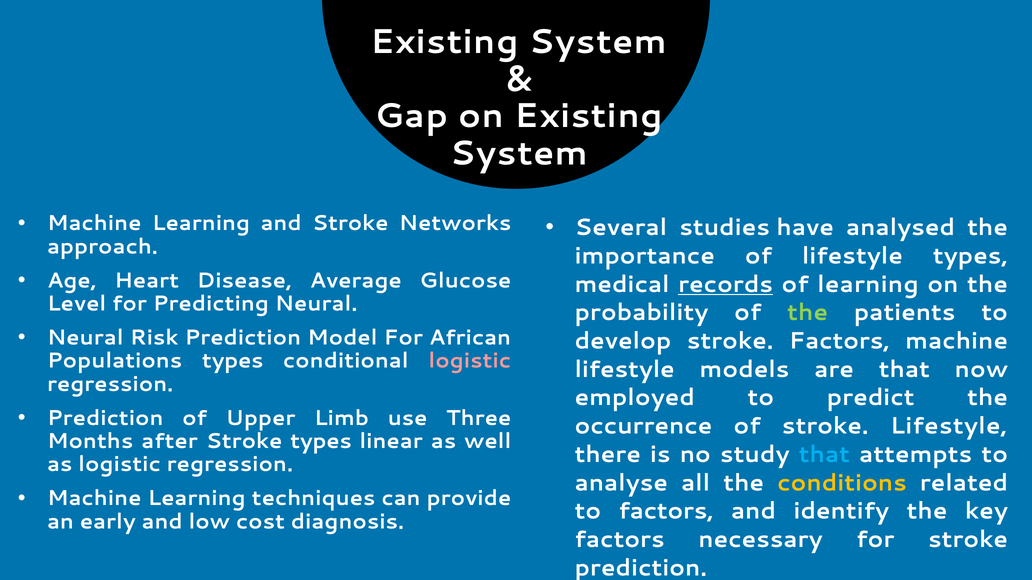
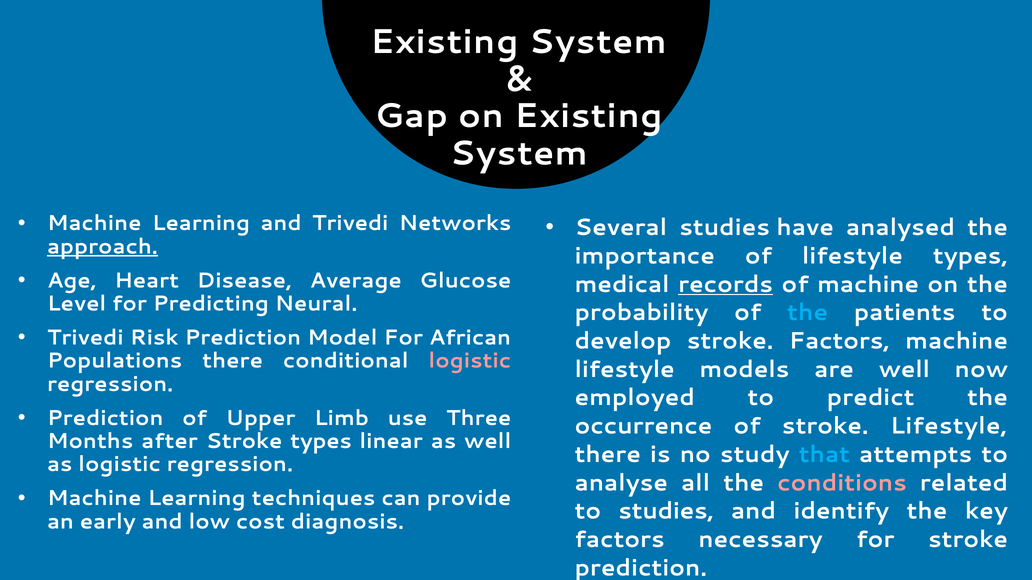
and Stroke: Stroke -> Trivedi
approach underline: none -> present
of learning: learning -> machine
the at (808, 313) colour: light green -> light blue
Neural at (85, 338): Neural -> Trivedi
Populations types: types -> there
are that: that -> well
conditions colour: yellow -> pink
to factors: factors -> studies
